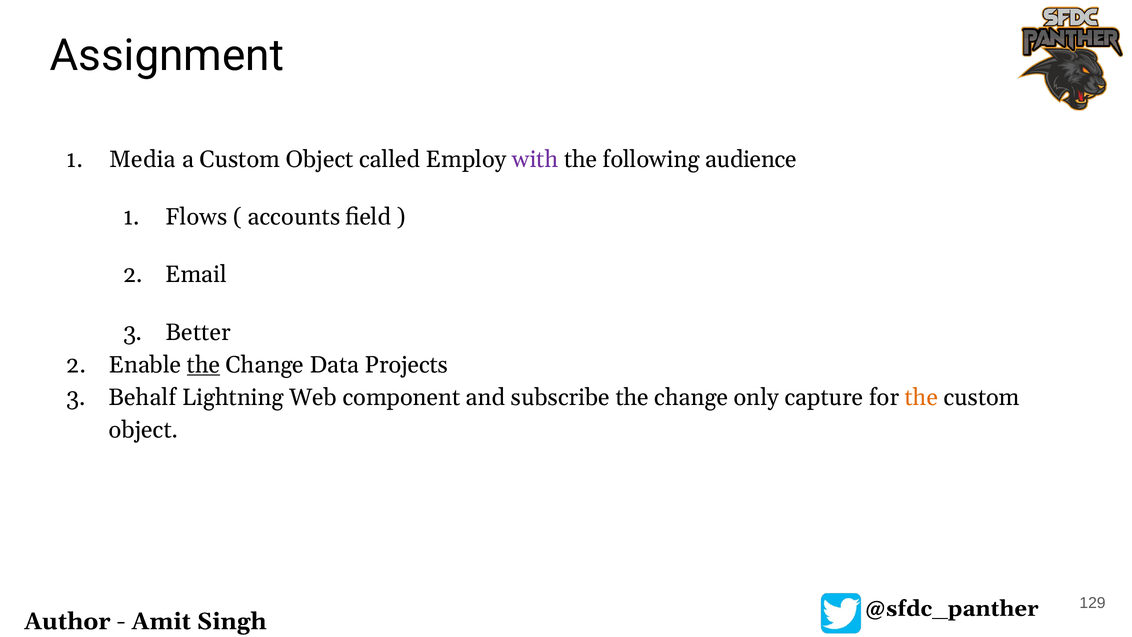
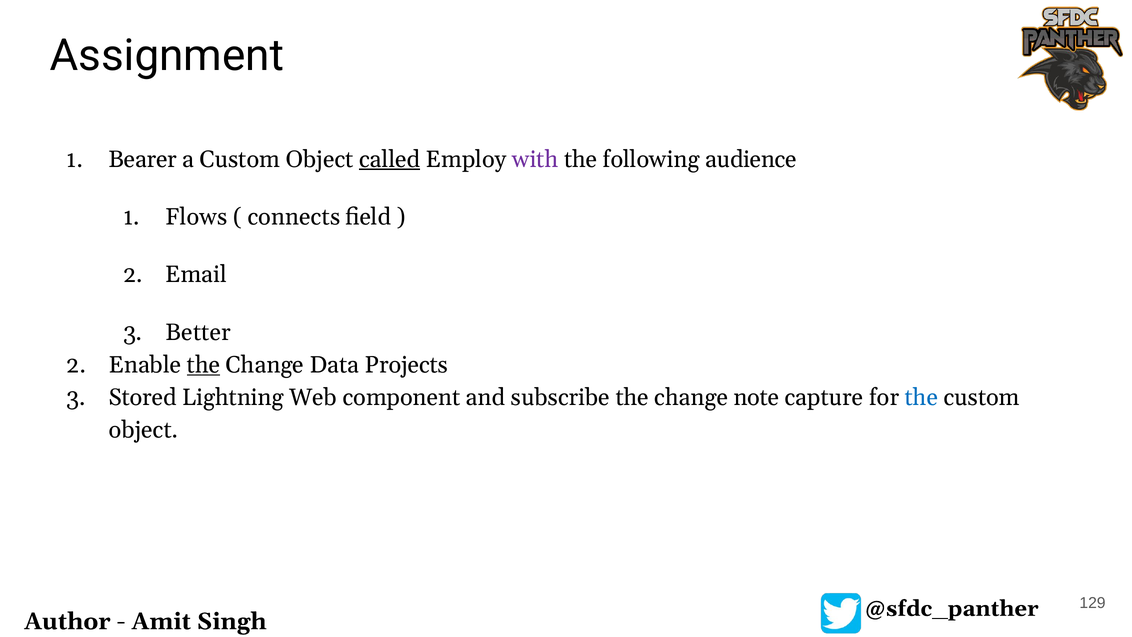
Media: Media -> Bearer
called underline: none -> present
accounts: accounts -> connects
Behalf: Behalf -> Stored
only: only -> note
the at (921, 397) colour: orange -> blue
